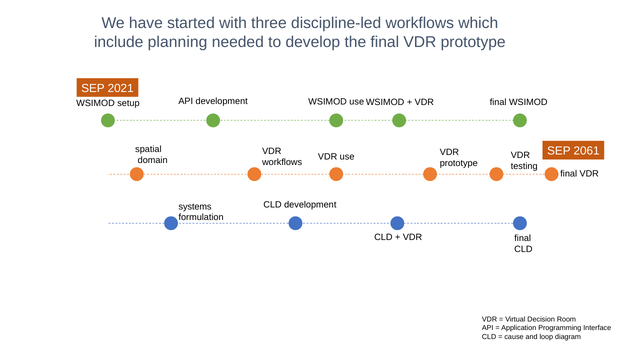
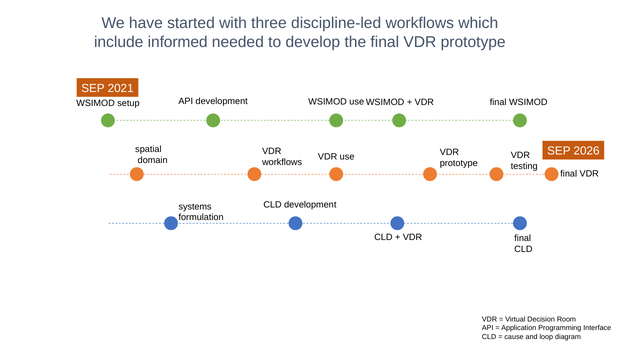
planning: planning -> informed
2061: 2061 -> 2026
